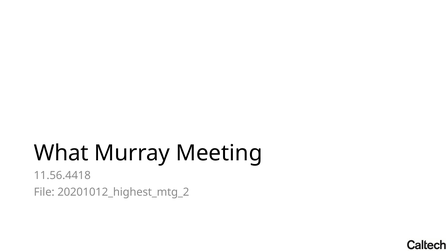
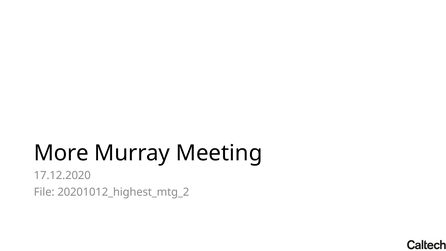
What: What -> More
11.56.4418: 11.56.4418 -> 17.12.2020
